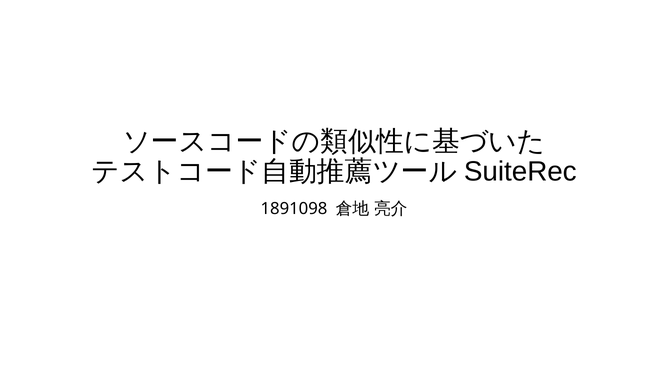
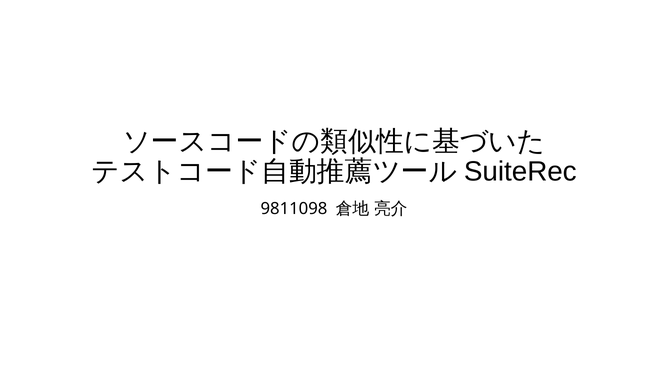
1891098: 1891098 -> 9811098
